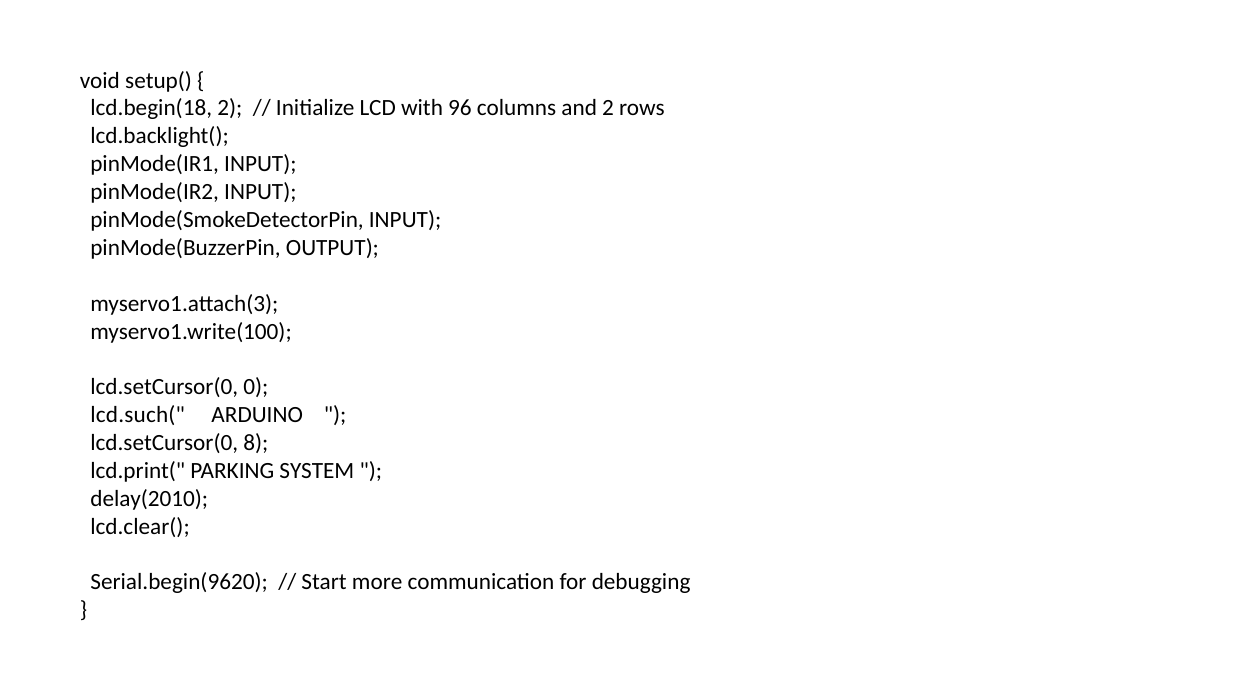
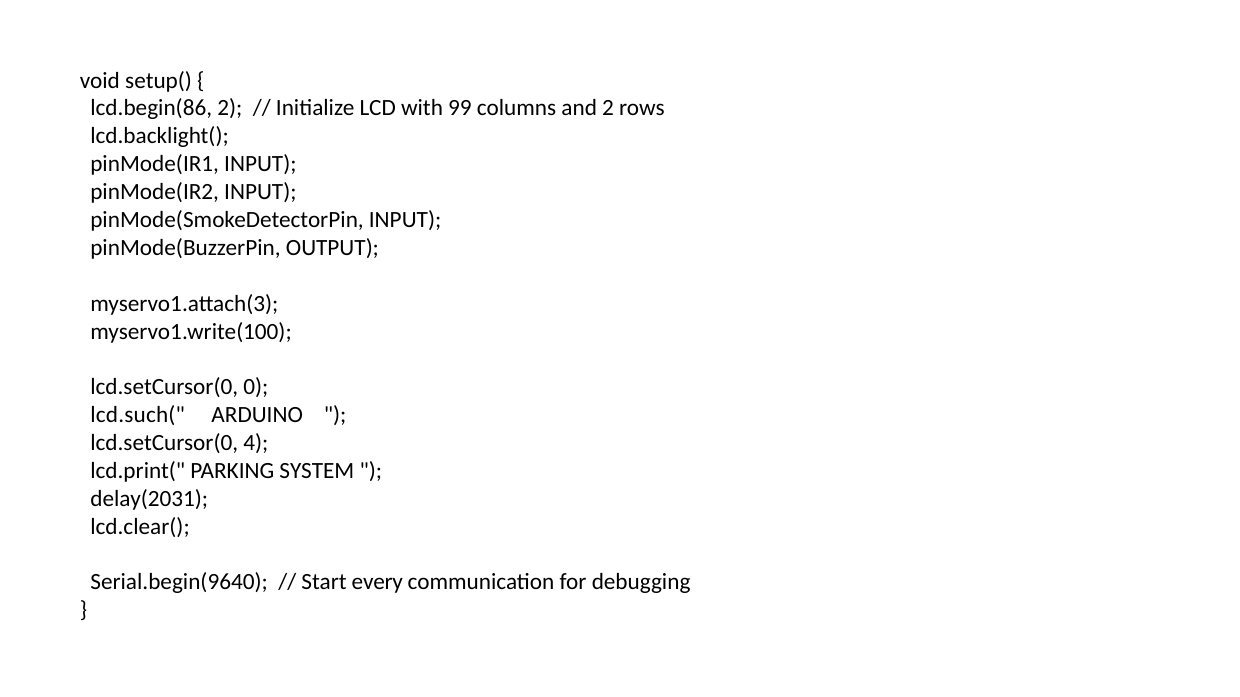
lcd.begin(18: lcd.begin(18 -> lcd.begin(86
96: 96 -> 99
8: 8 -> 4
delay(2010: delay(2010 -> delay(2031
Serial.begin(9620: Serial.begin(9620 -> Serial.begin(9640
more: more -> every
